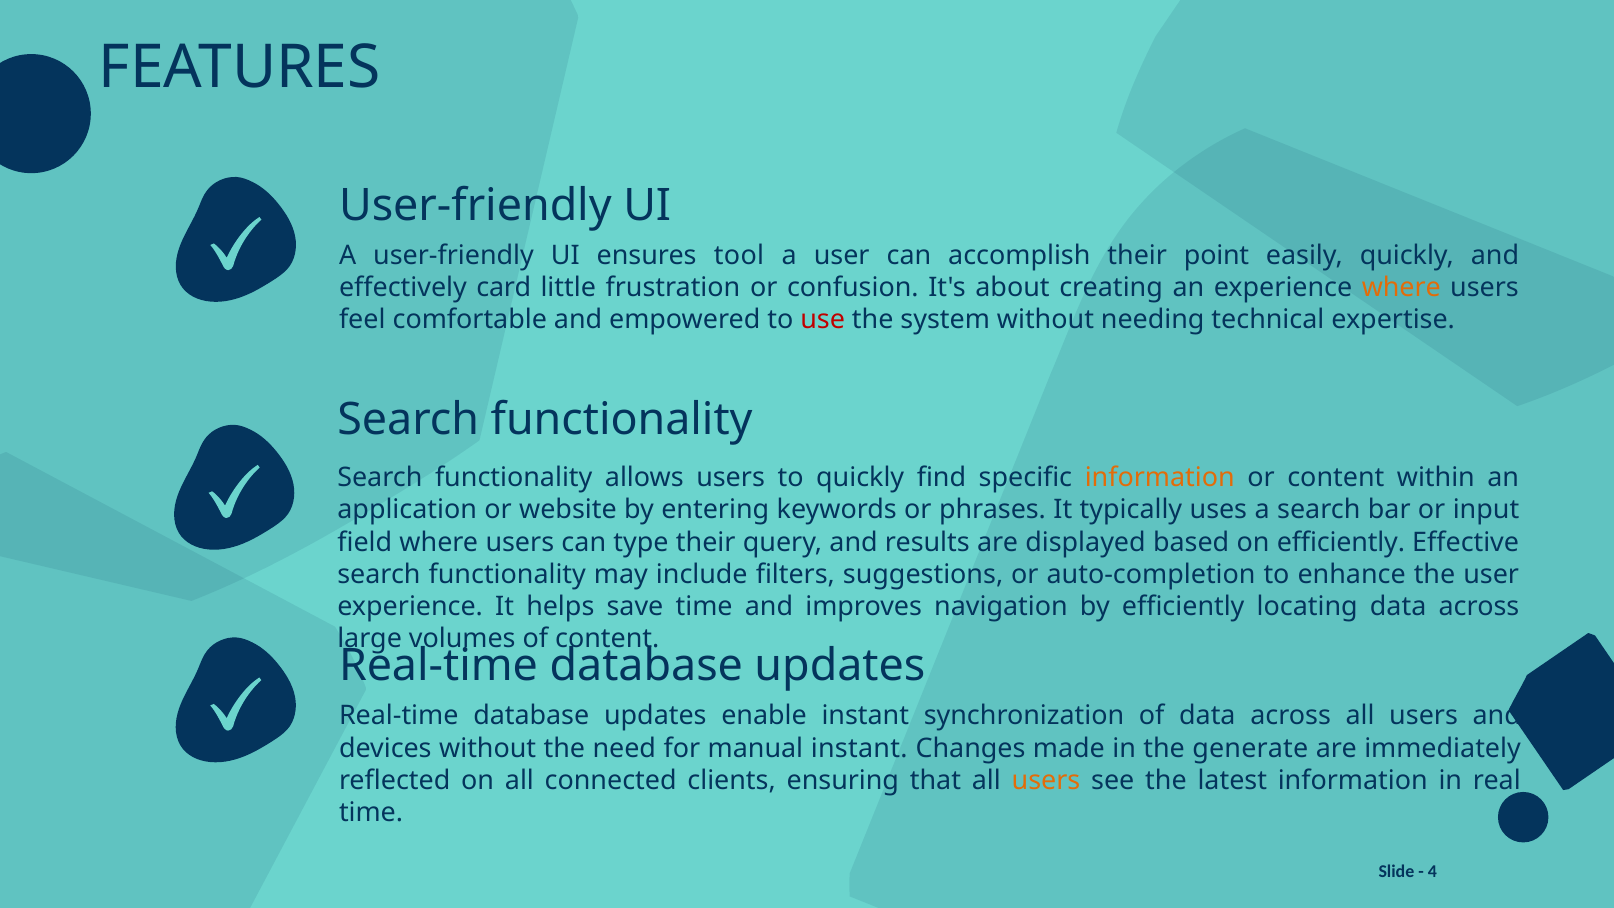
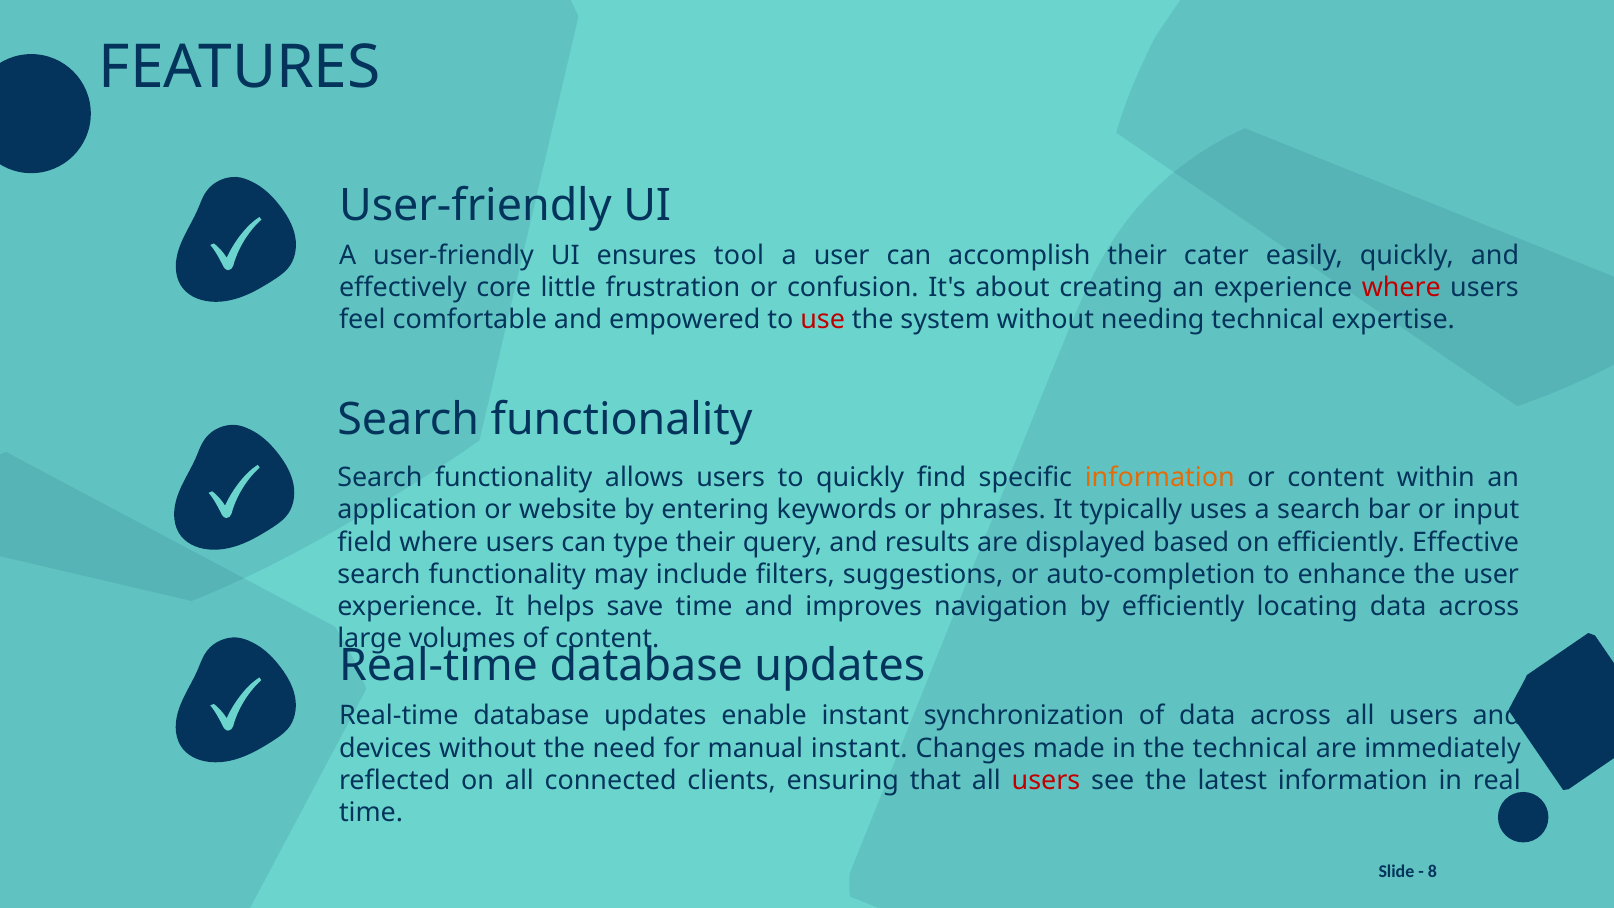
point: point -> cater
card: card -> core
where at (1401, 288) colour: orange -> red
the generate: generate -> technical
users at (1046, 780) colour: orange -> red
4: 4 -> 8
